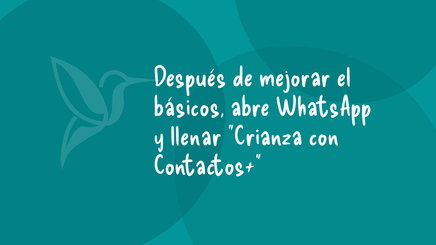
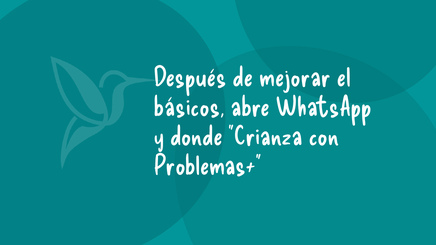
llenar: llenar -> donde
Contactos+: Contactos+ -> Problemas+
